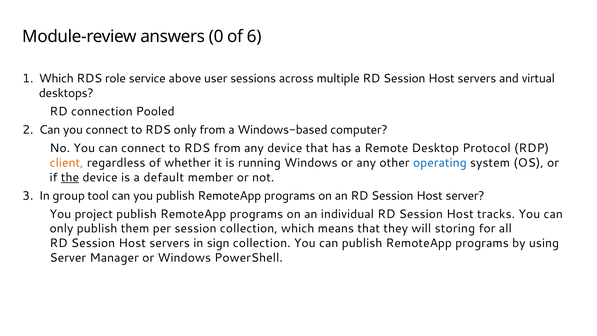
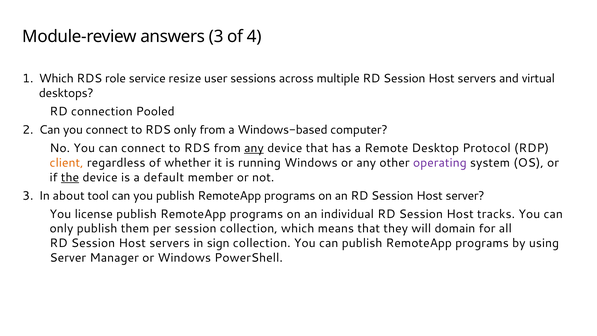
answers 0: 0 -> 3
6: 6 -> 4
above: above -> resize
any at (254, 148) underline: none -> present
operating colour: blue -> purple
group: group -> about
project: project -> license
storing: storing -> domain
